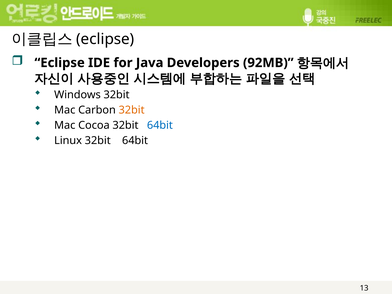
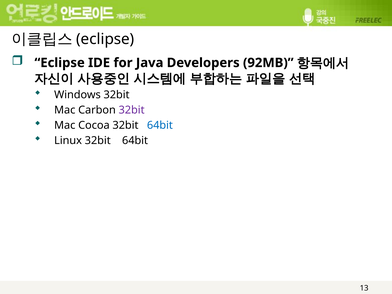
32bit at (132, 110) colour: orange -> purple
